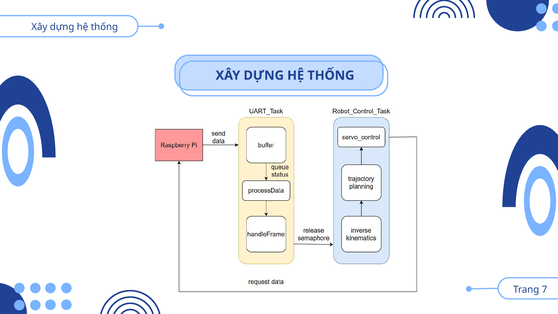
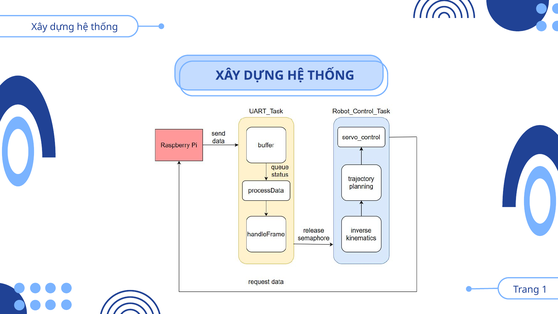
7: 7 -> 1
